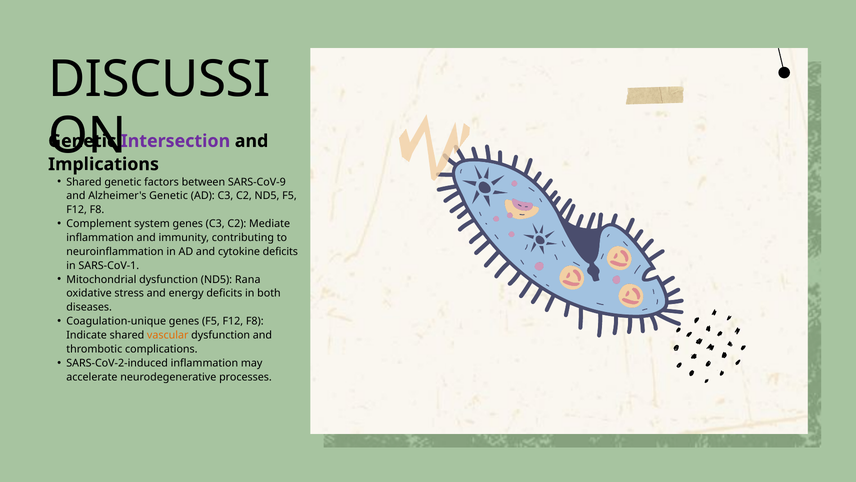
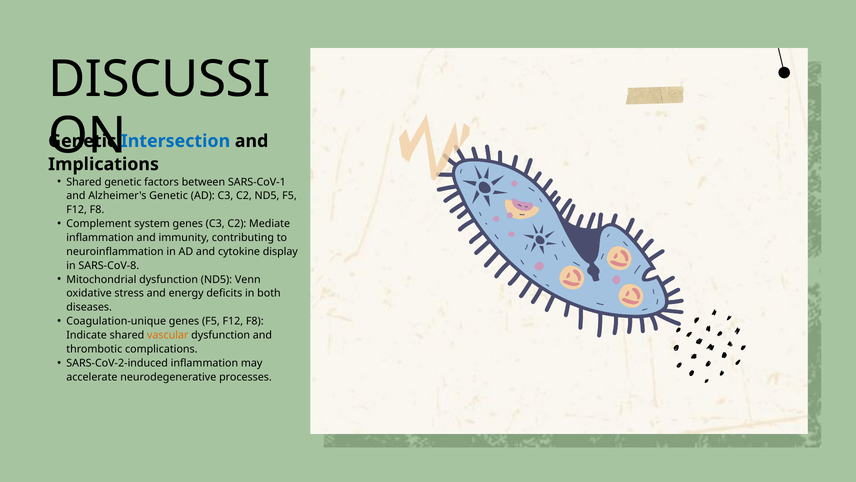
Intersection colour: purple -> blue
SARS-CoV-9: SARS-CoV-9 -> SARS-CoV-1
cytokine deficits: deficits -> display
SARS-CoV-1: SARS-CoV-1 -> SARS-CoV-8
Rana: Rana -> Venn
